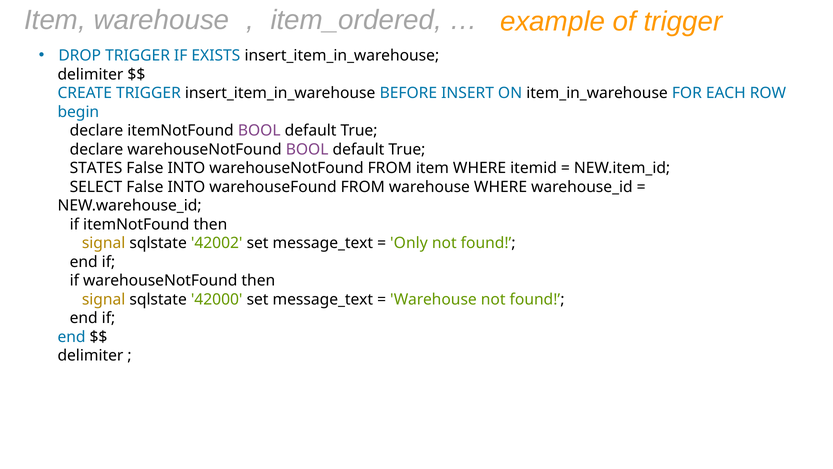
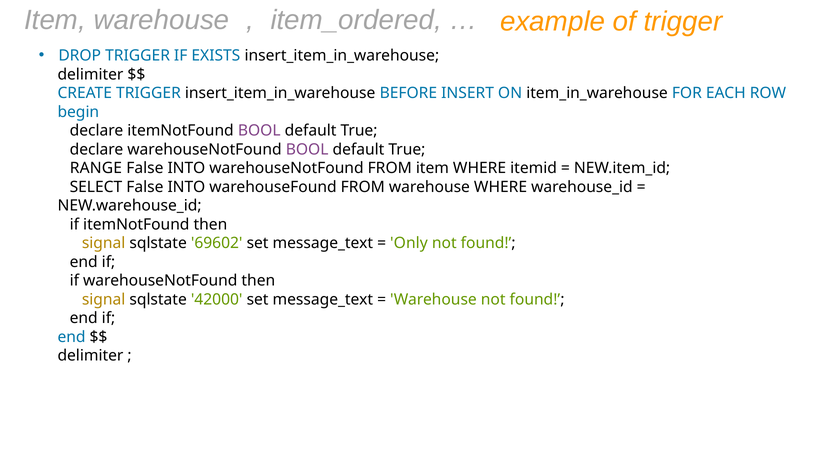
STATES: STATES -> RANGE
42002: 42002 -> 69602
